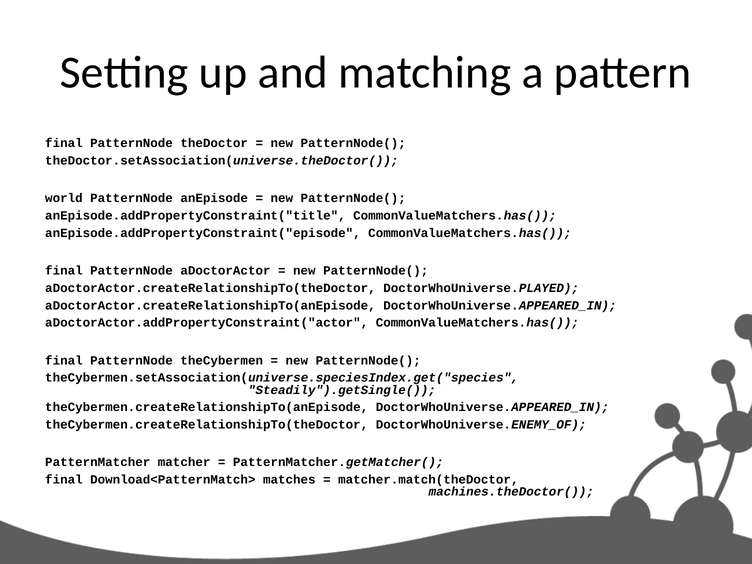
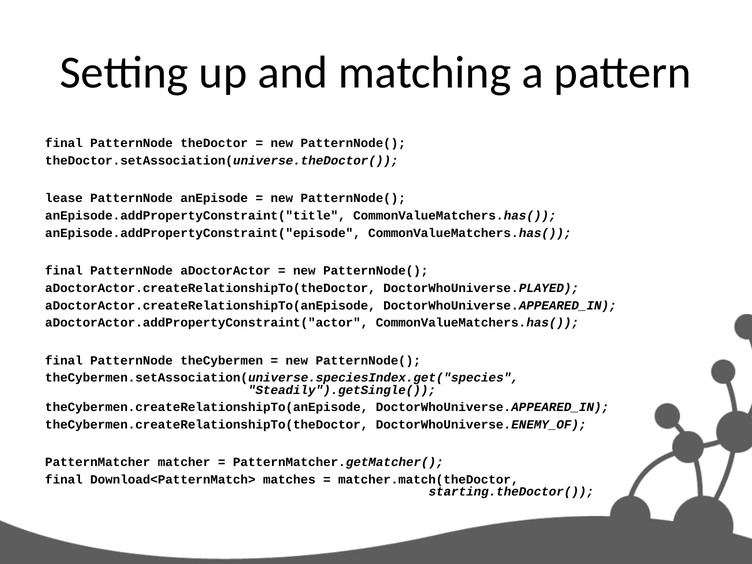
world: world -> lease
machines.theDoctor(: machines.theDoctor( -> starting.theDoctor(
